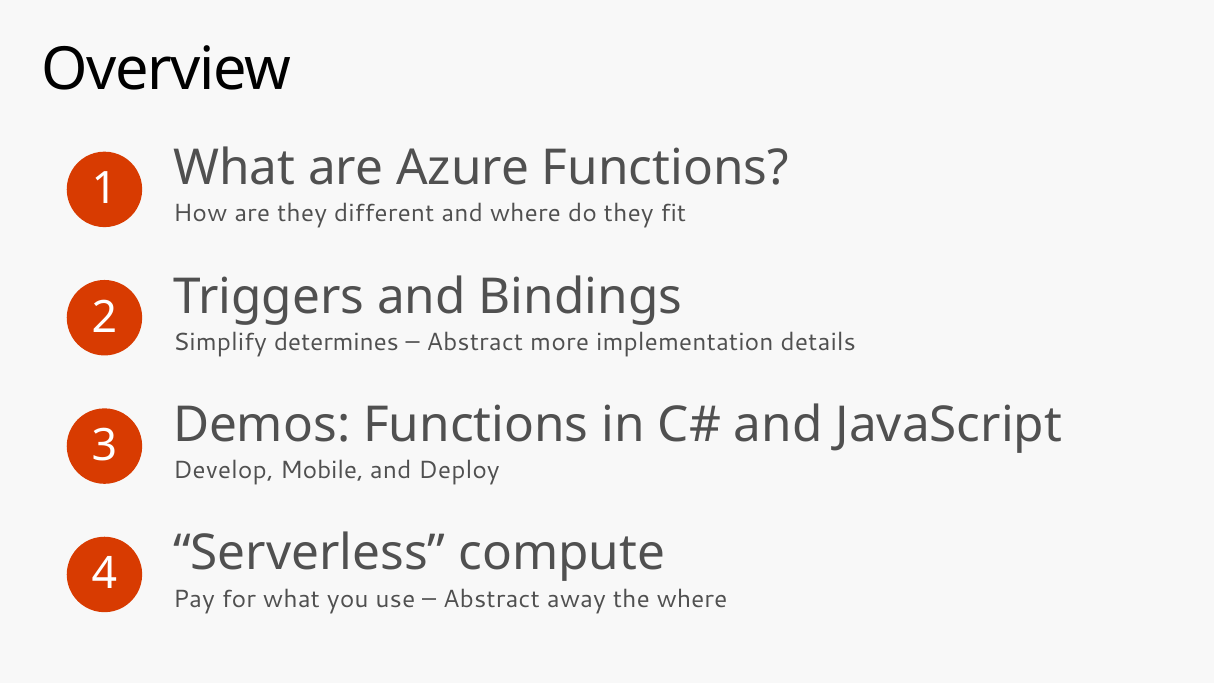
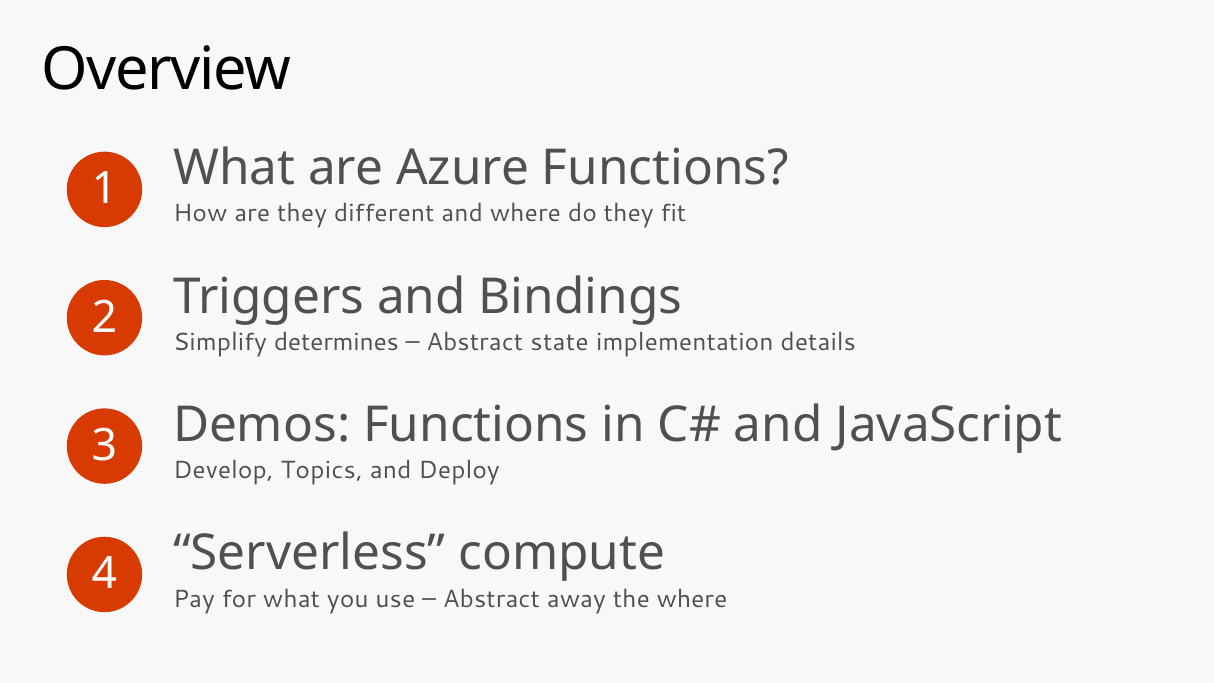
more: more -> state
Mobile: Mobile -> Topics
